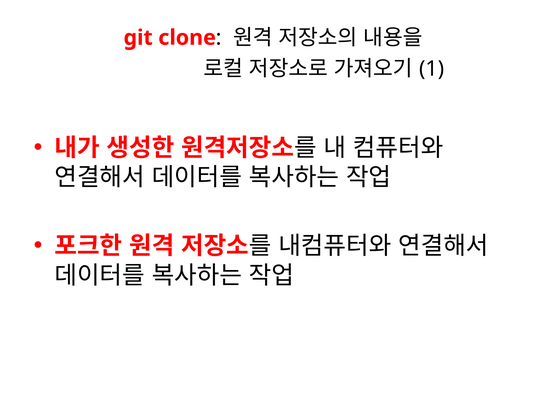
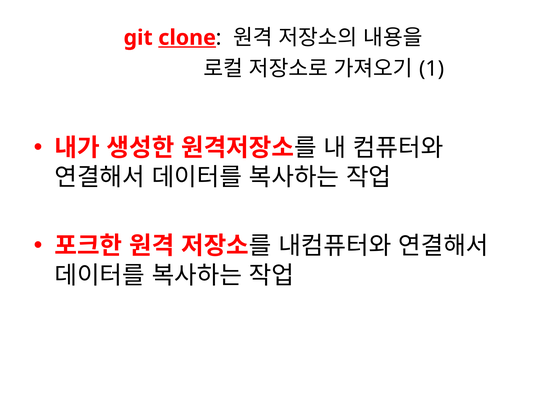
clone underline: none -> present
